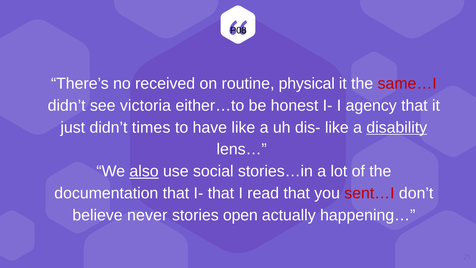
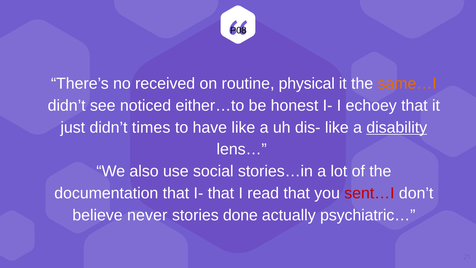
same…I colour: red -> orange
victoria: victoria -> noticed
agency: agency -> echoey
also underline: present -> none
open: open -> done
happening…: happening… -> psychiatric…
